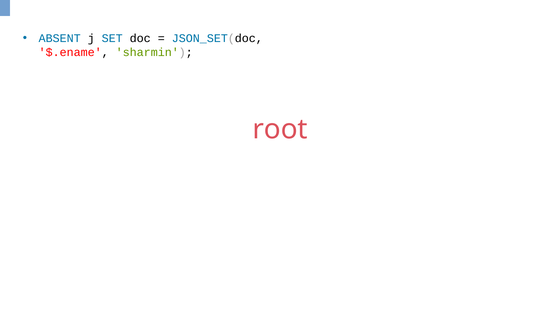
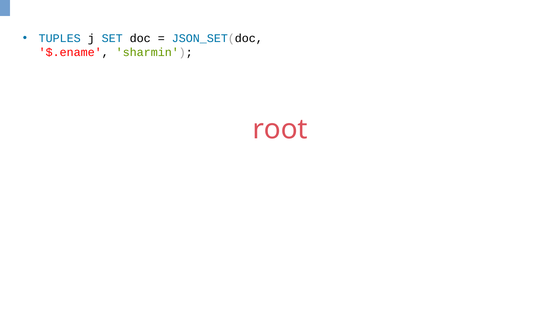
ABSENT: ABSENT -> TUPLES
